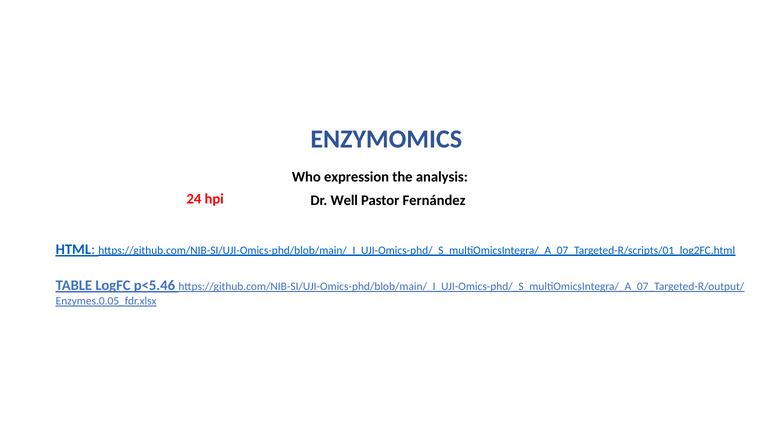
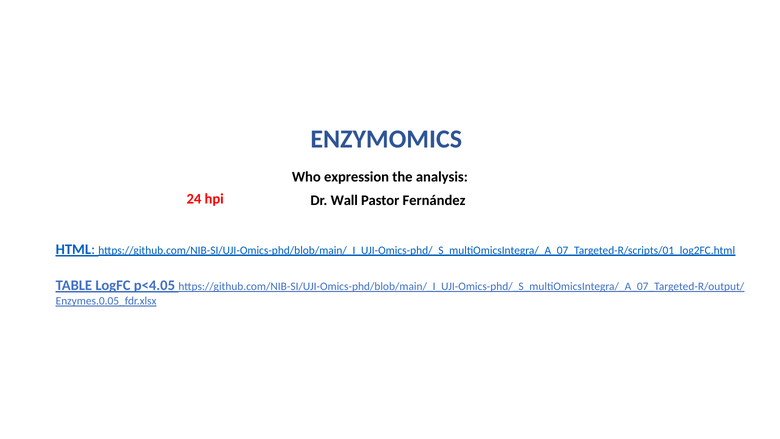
Well: Well -> Wall
p<5.46: p<5.46 -> p<4.05
